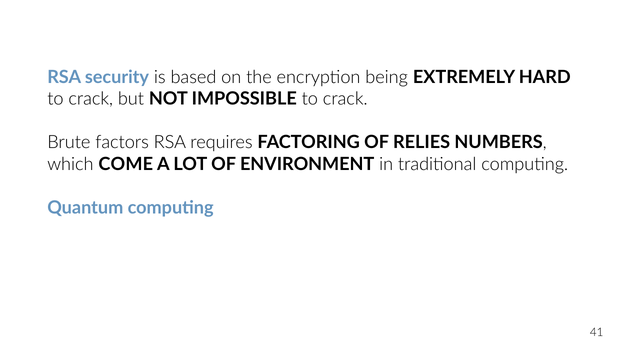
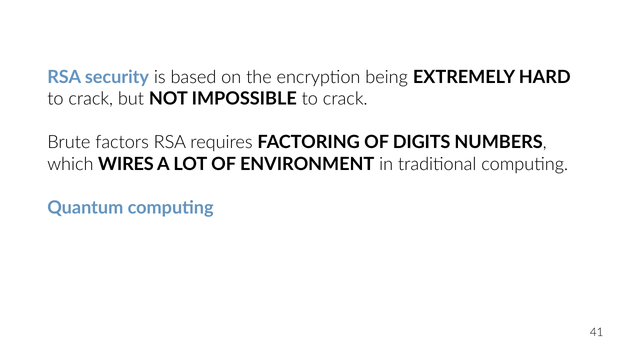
RELIES: RELIES -> DIGITS
COME: COME -> WIRES
